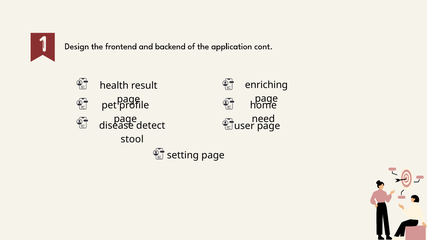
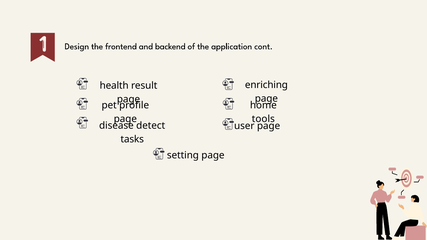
need: need -> tools
stool: stool -> tasks
